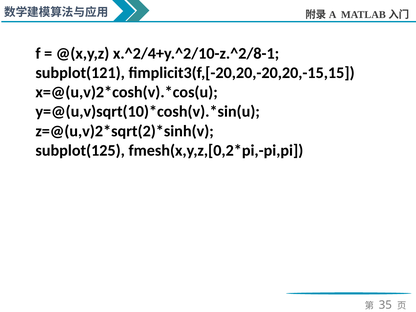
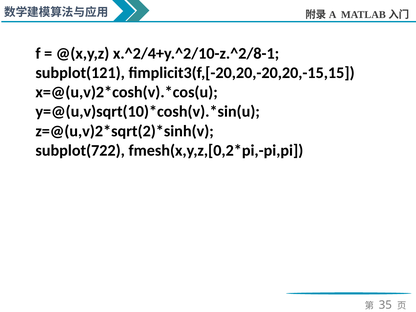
subplot(125: subplot(125 -> subplot(722
